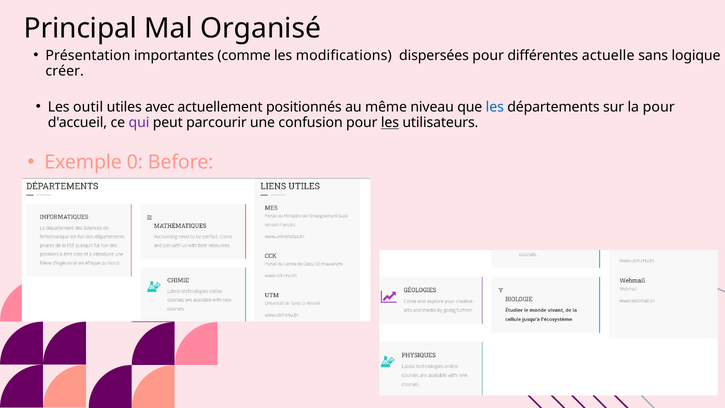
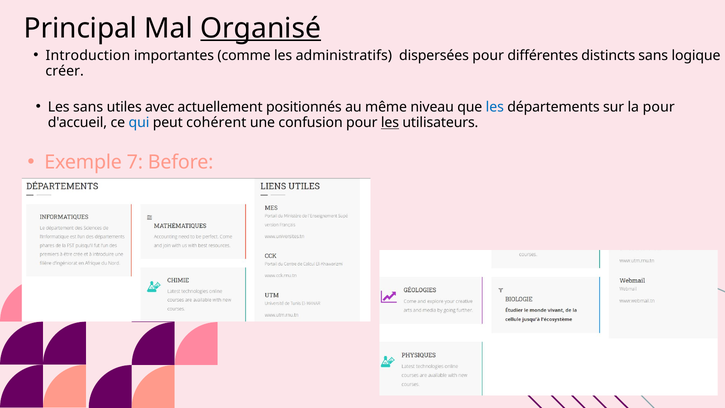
Organisé underline: none -> present
Présentation: Présentation -> Introduction
modifications: modifications -> administratifs
différentes actuelle: actuelle -> distincts
Les outil: outil -> sans
qui colour: purple -> blue
parcourir: parcourir -> cohérent
0: 0 -> 7
